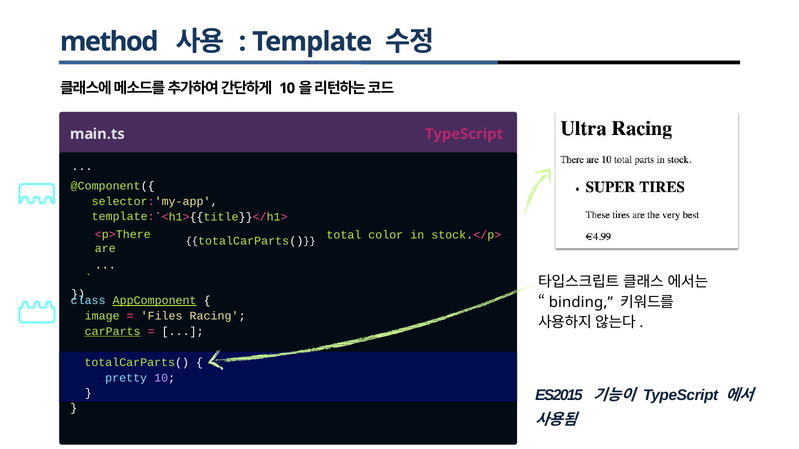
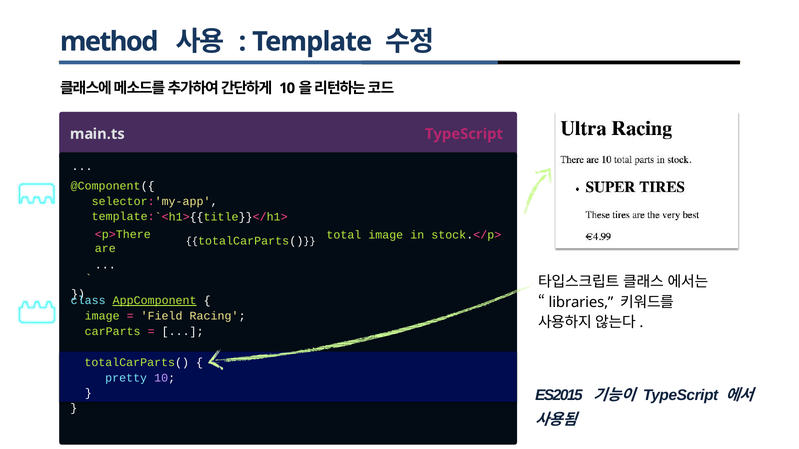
total color: color -> image
binding: binding -> libraries
Files: Files -> Field
carParts underline: present -> none
